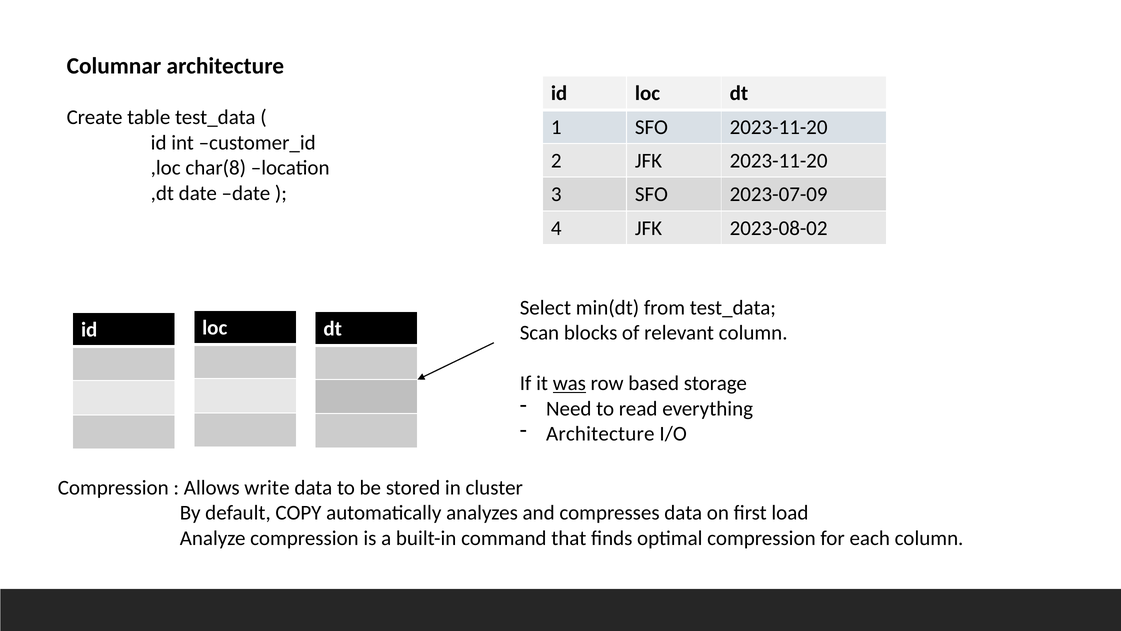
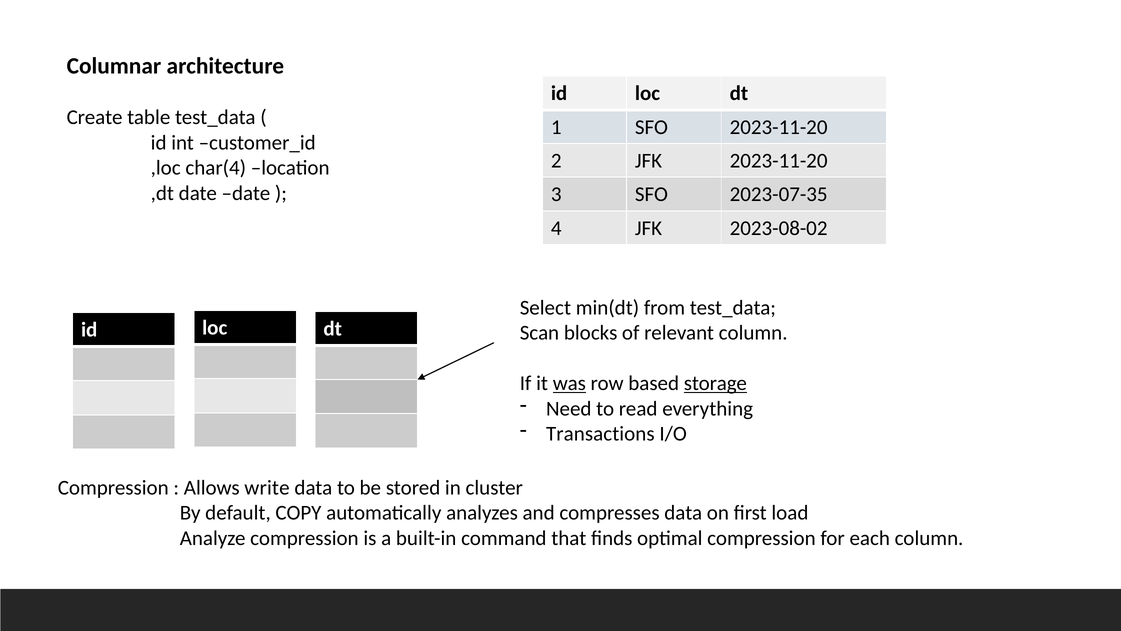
char(8: char(8 -> char(4
2023-07-09: 2023-07-09 -> 2023-07-35
storage underline: none -> present
Architecture at (600, 434): Architecture -> Transactions
